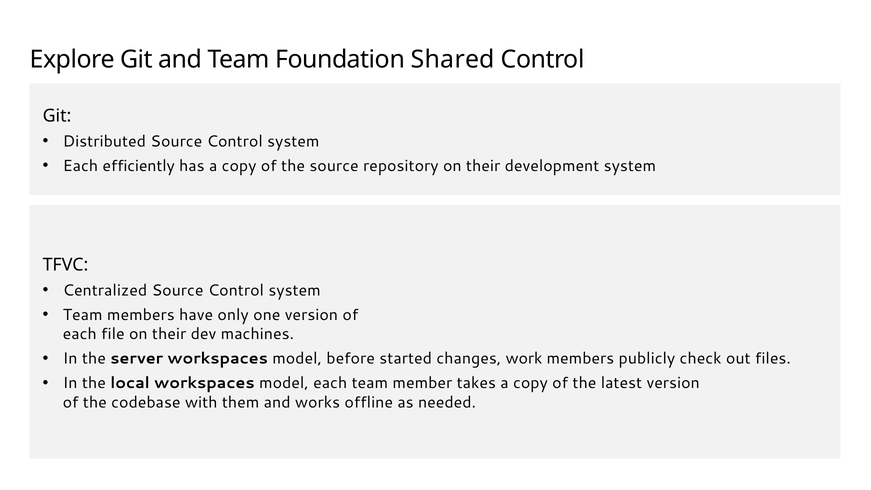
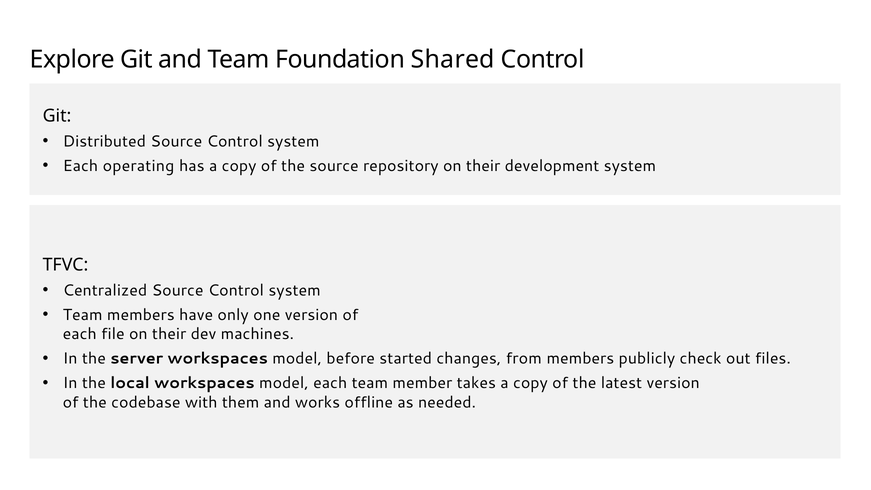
efficiently: efficiently -> operating
work: work -> from
